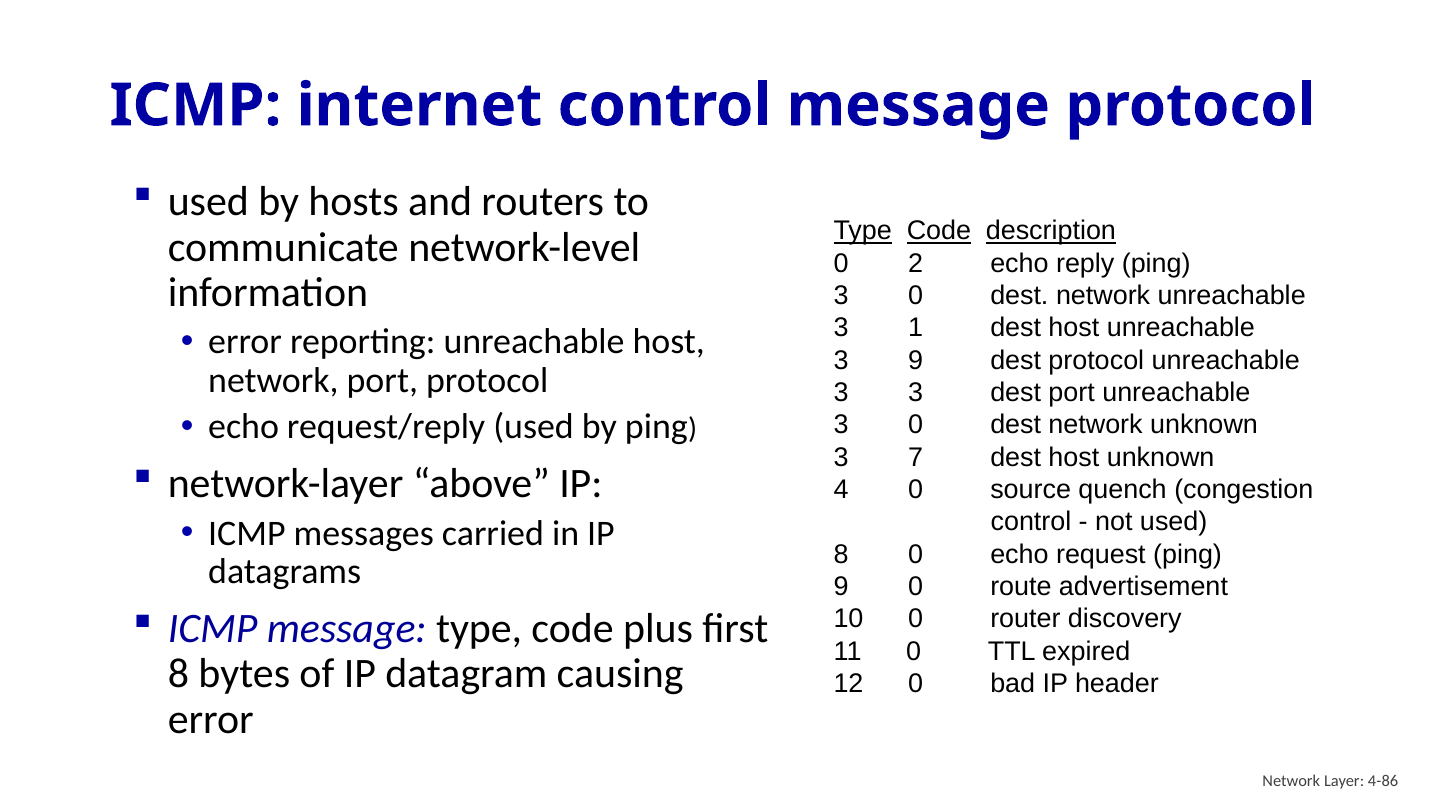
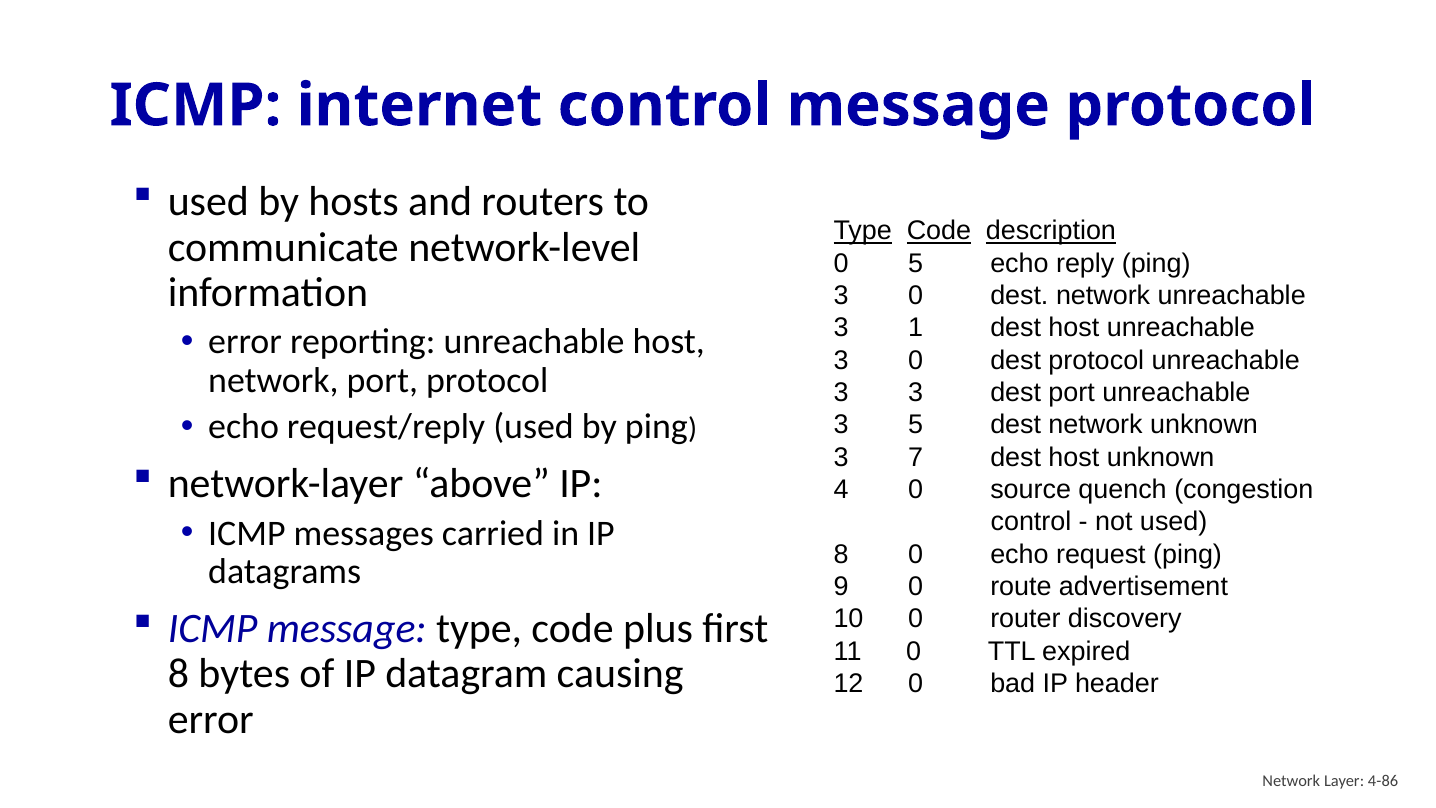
0 2: 2 -> 5
9 at (916, 360): 9 -> 0
0 at (916, 425): 0 -> 5
